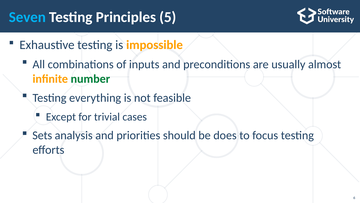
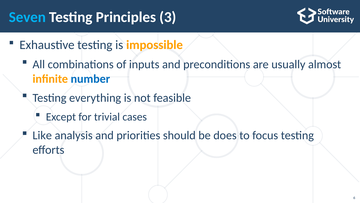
5: 5 -> 3
number colour: green -> blue
Sets: Sets -> Like
